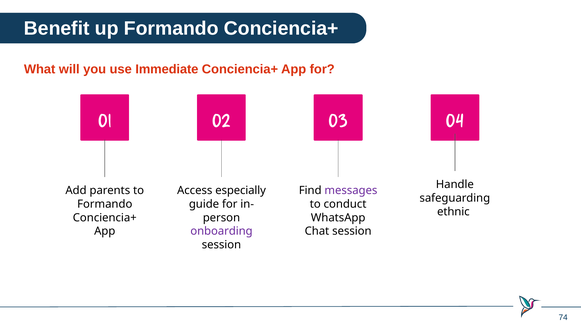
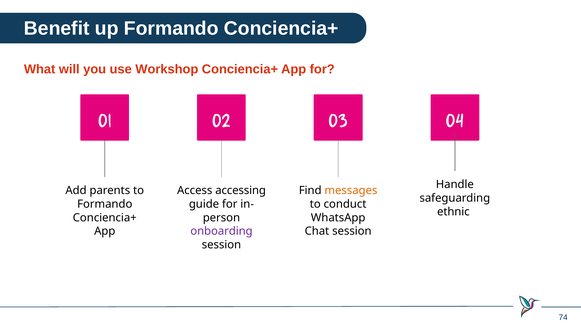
Immediate: Immediate -> Workshop
especially: especially -> accessing
messages colour: purple -> orange
